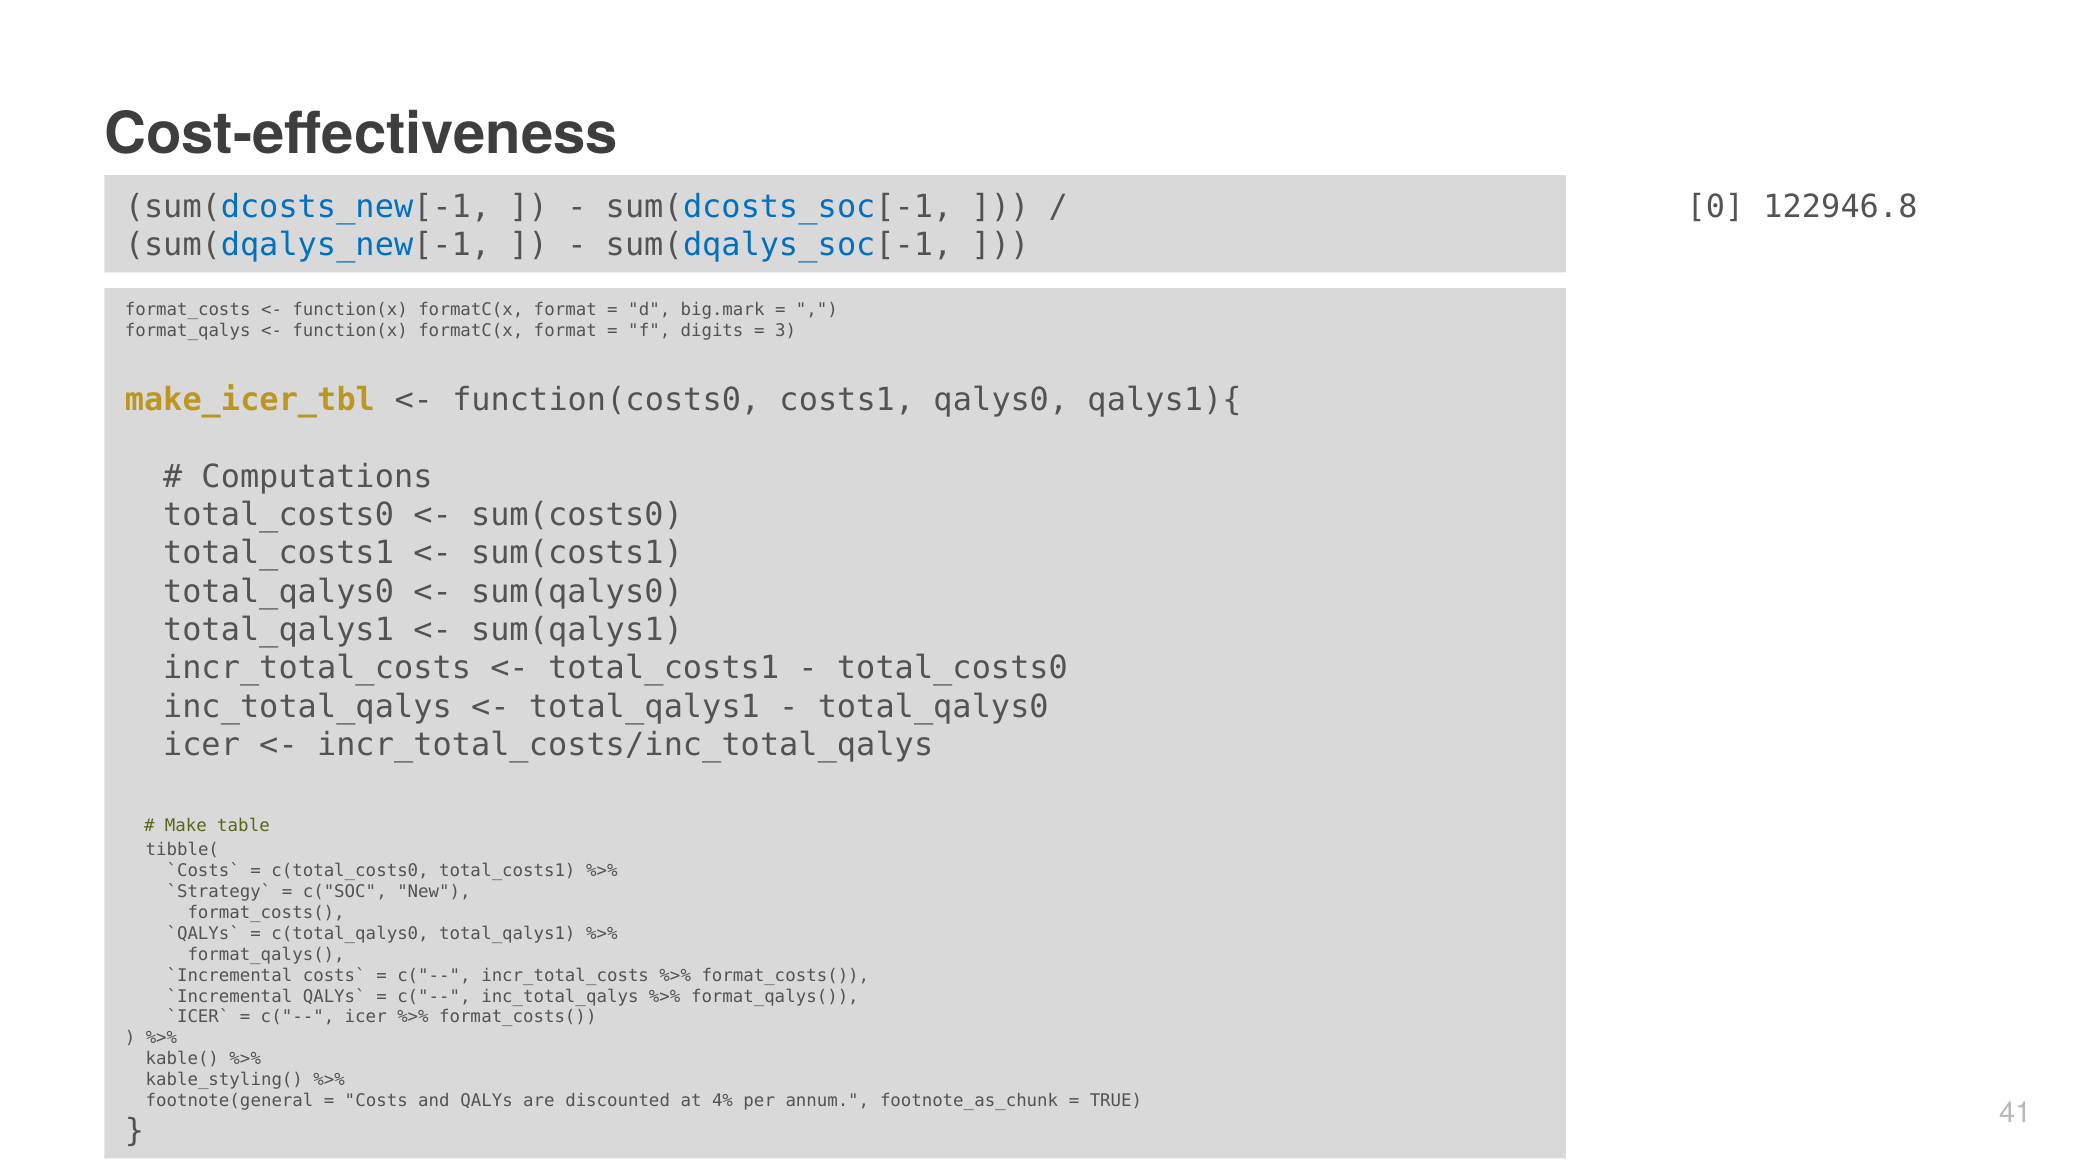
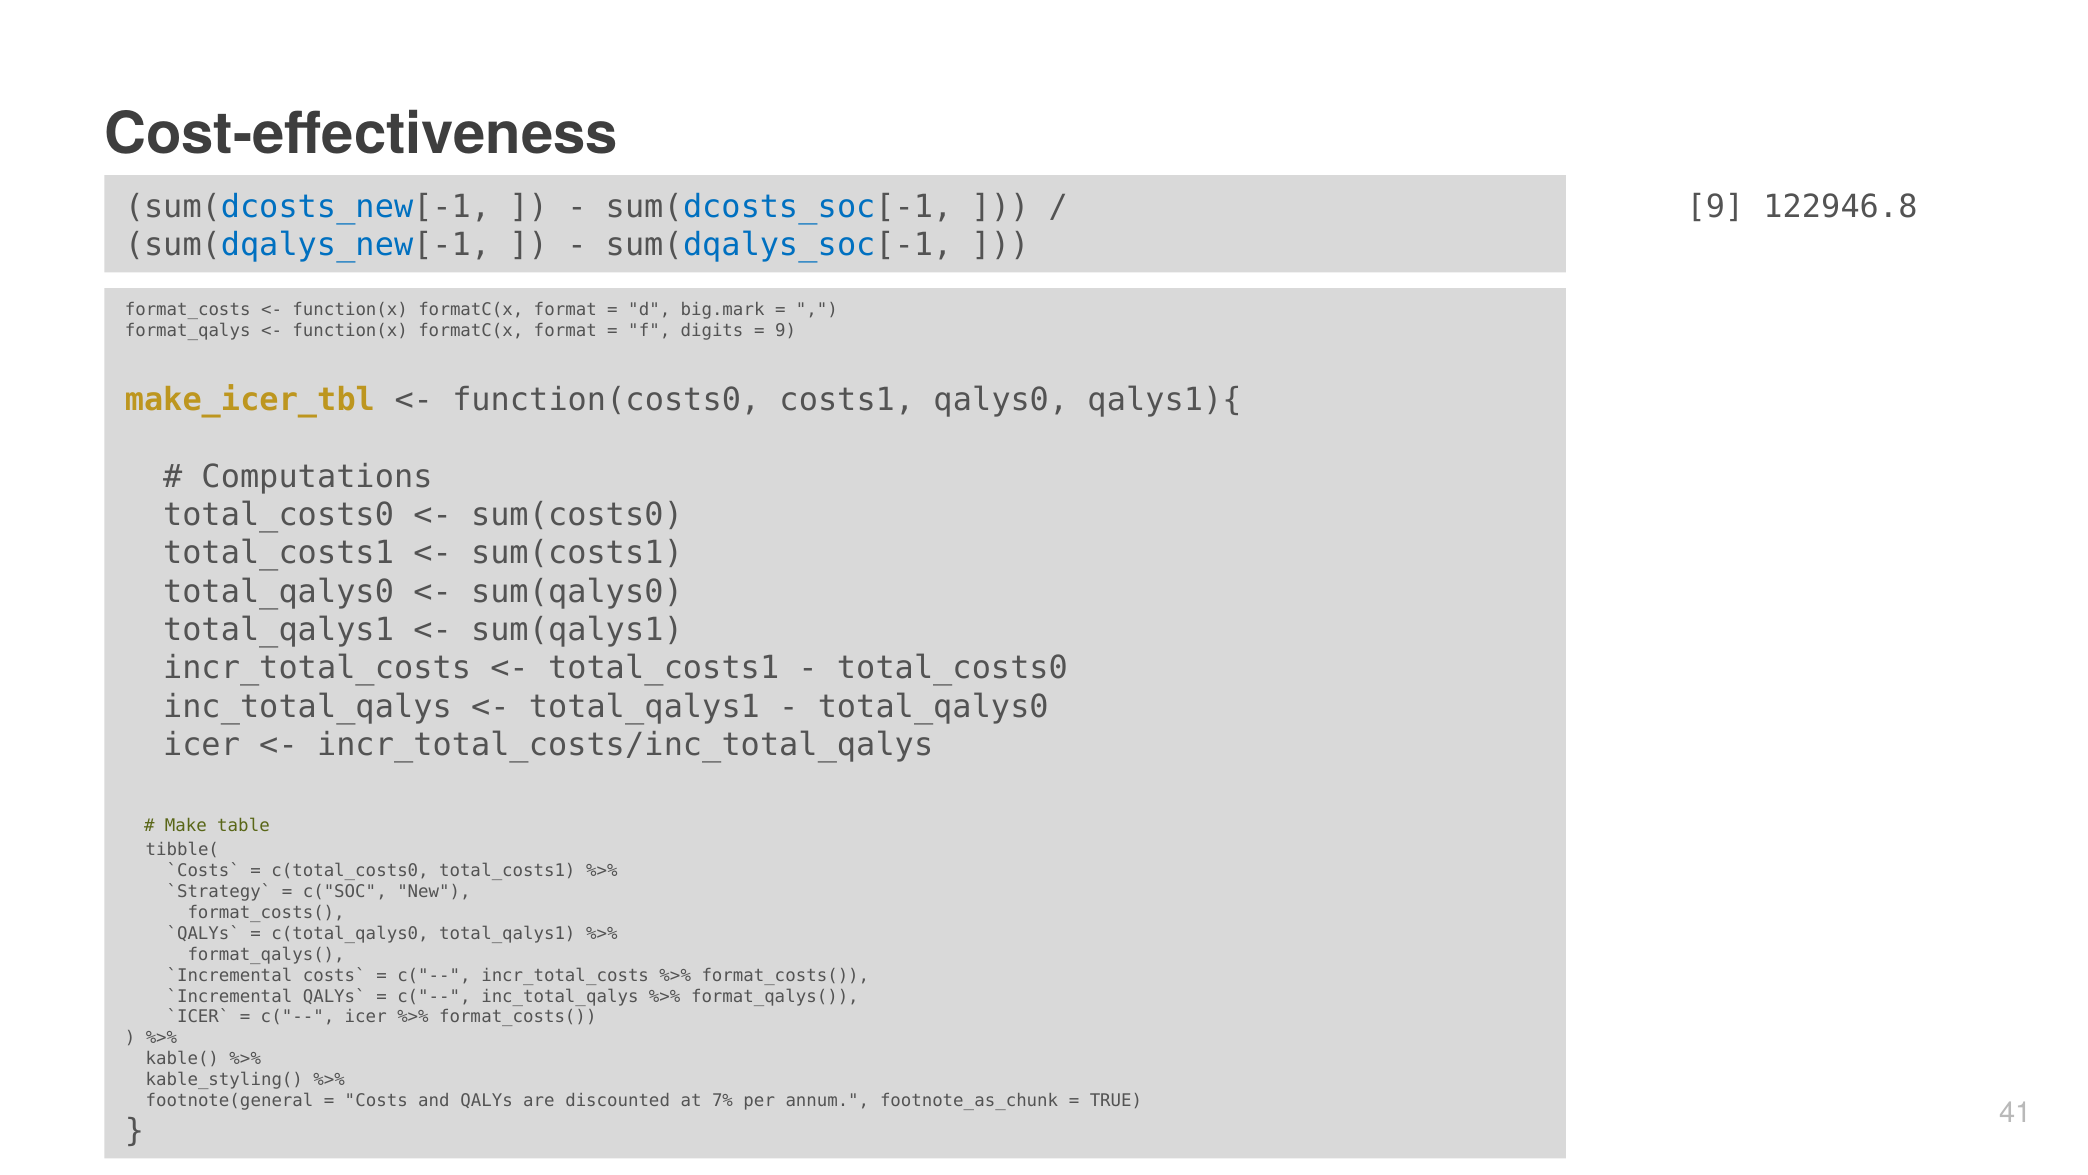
0 at (1715, 207): 0 -> 9
3 at (786, 331): 3 -> 9
4%: 4% -> 7%
